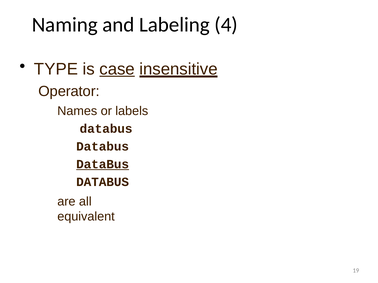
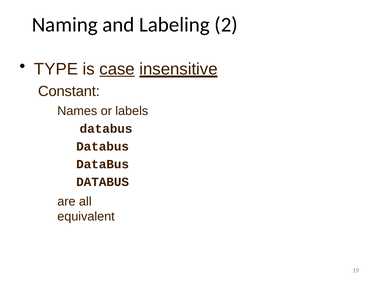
4: 4 -> 2
Operator: Operator -> Constant
DataBus at (103, 165) underline: present -> none
